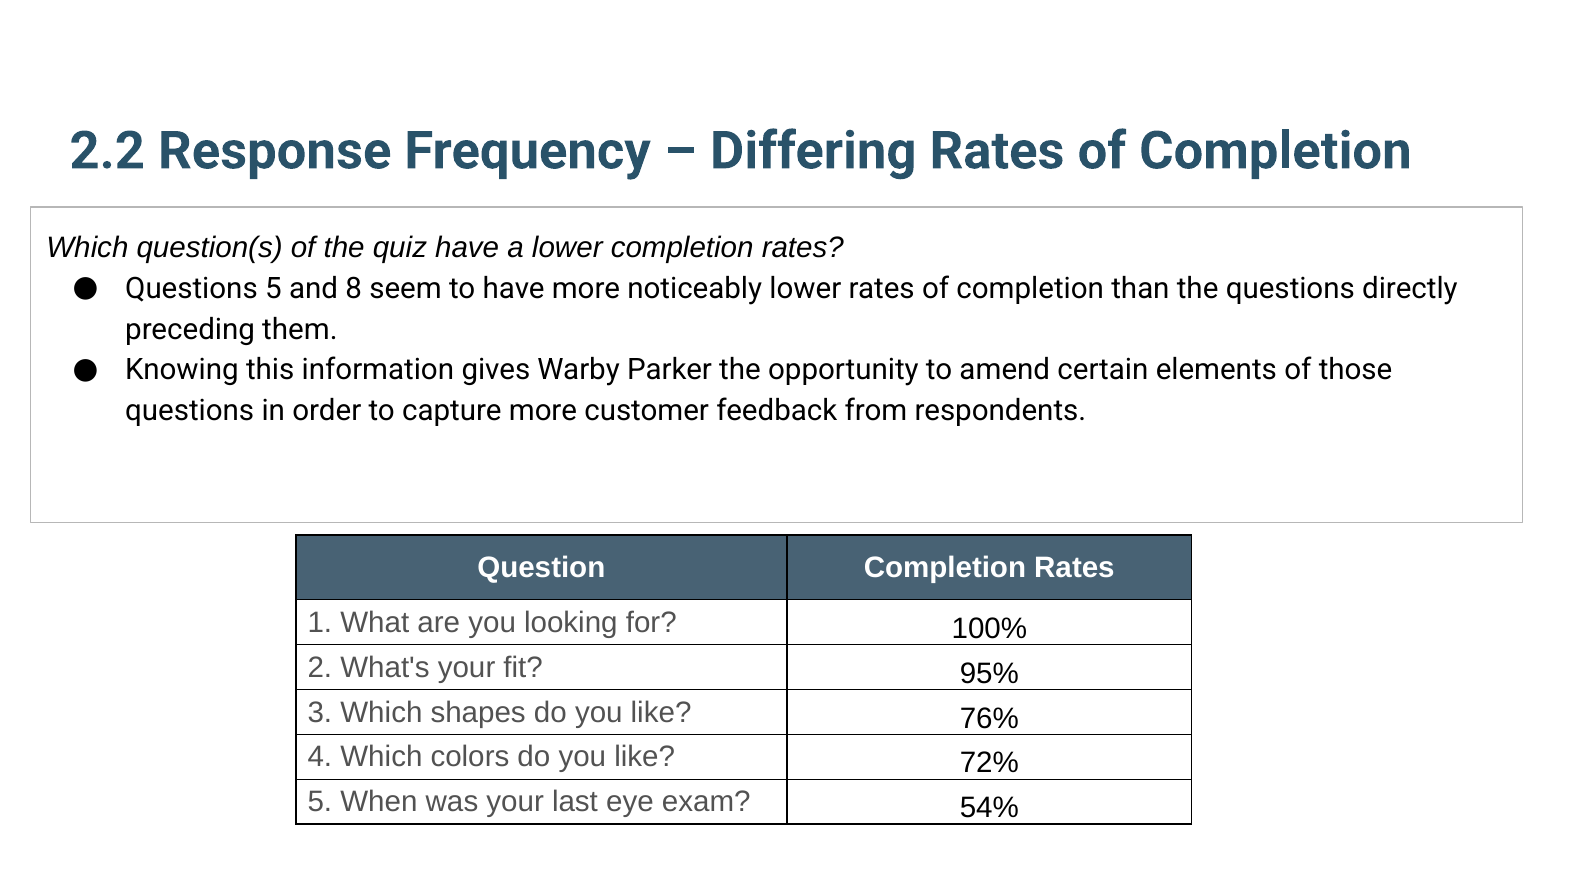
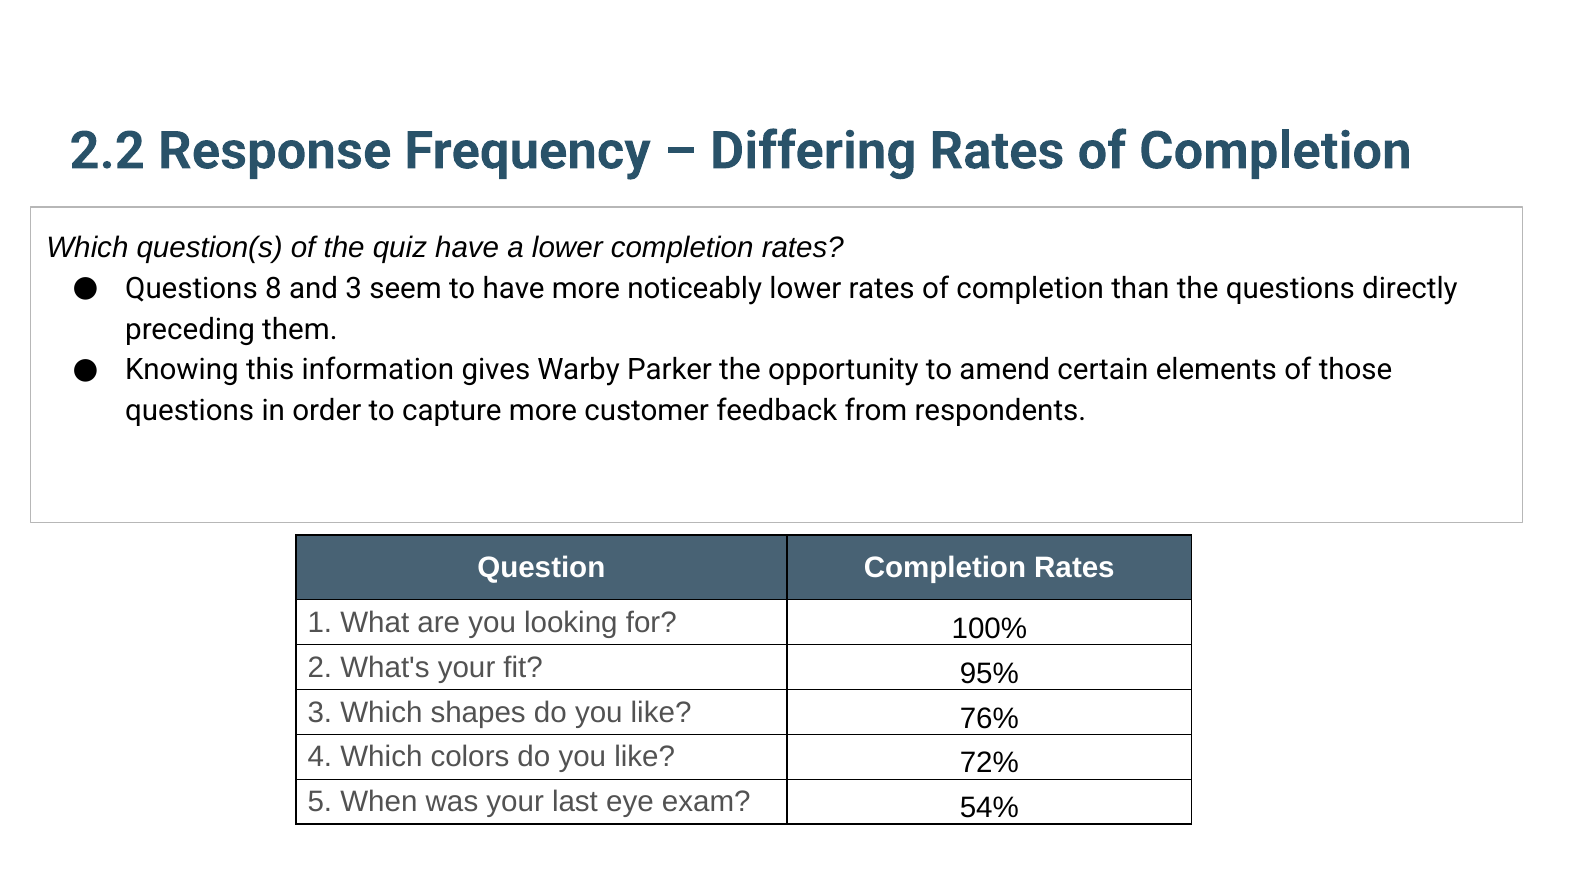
Questions 5: 5 -> 8
and 8: 8 -> 3
